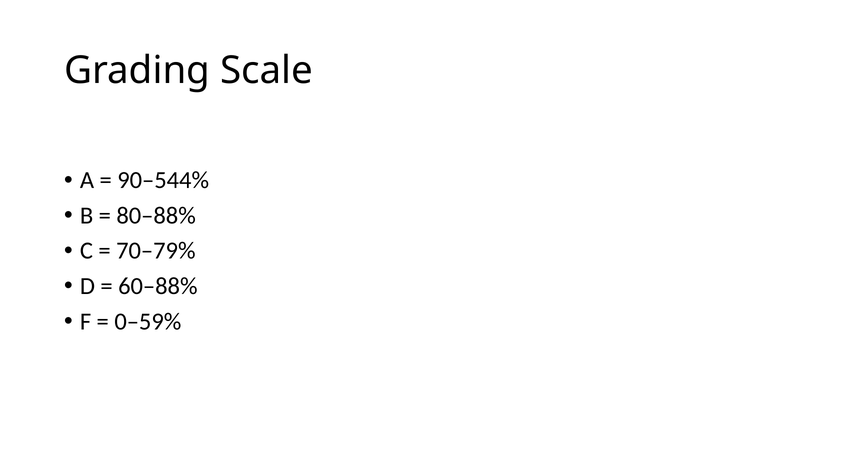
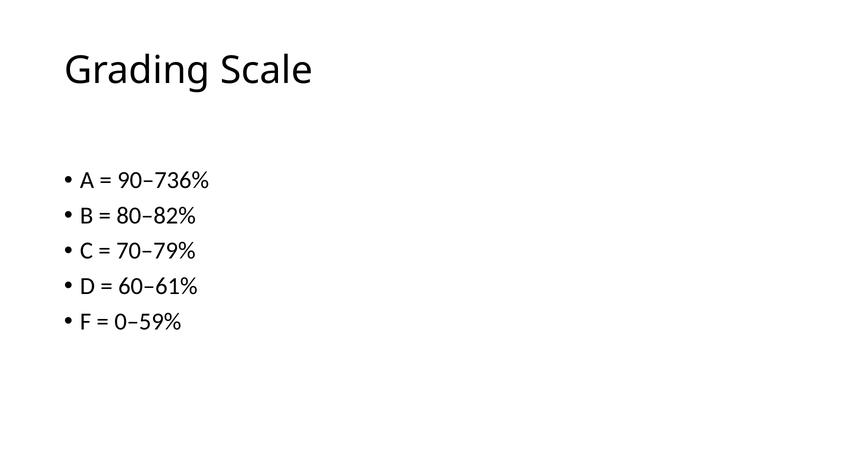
90–544%: 90–544% -> 90–736%
80–88%: 80–88% -> 80–82%
60–88%: 60–88% -> 60–61%
